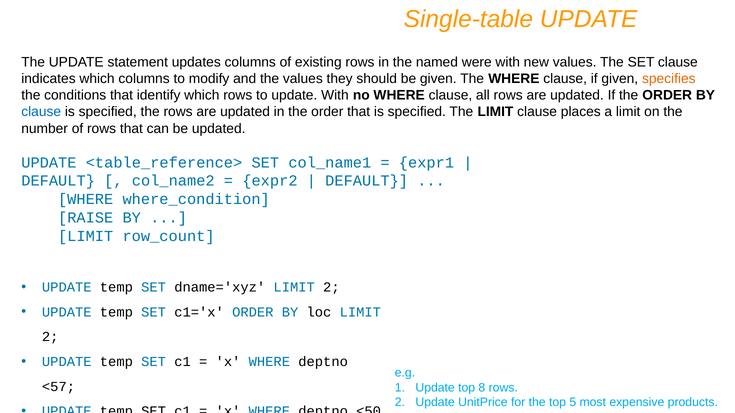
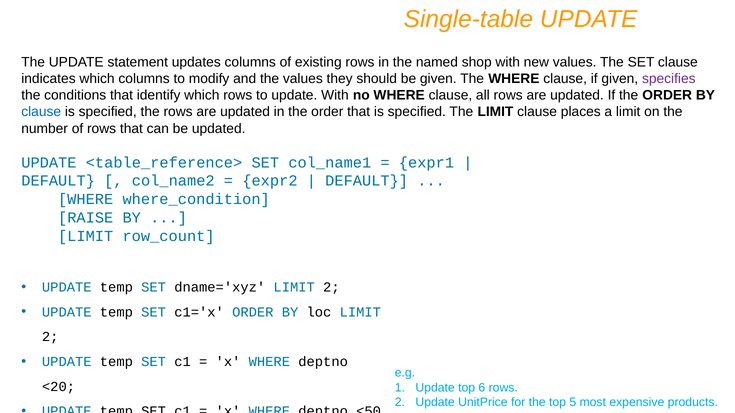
were: were -> shop
specifies colour: orange -> purple
<57: <57 -> <20
8: 8 -> 6
